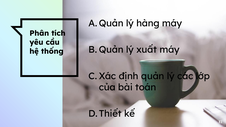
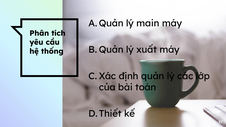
hàng: hàng -> main
